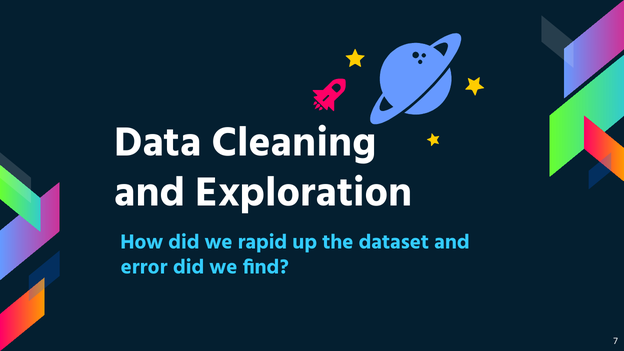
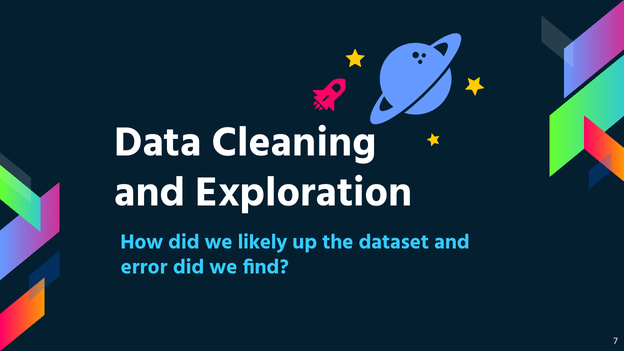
rapid: rapid -> likely
